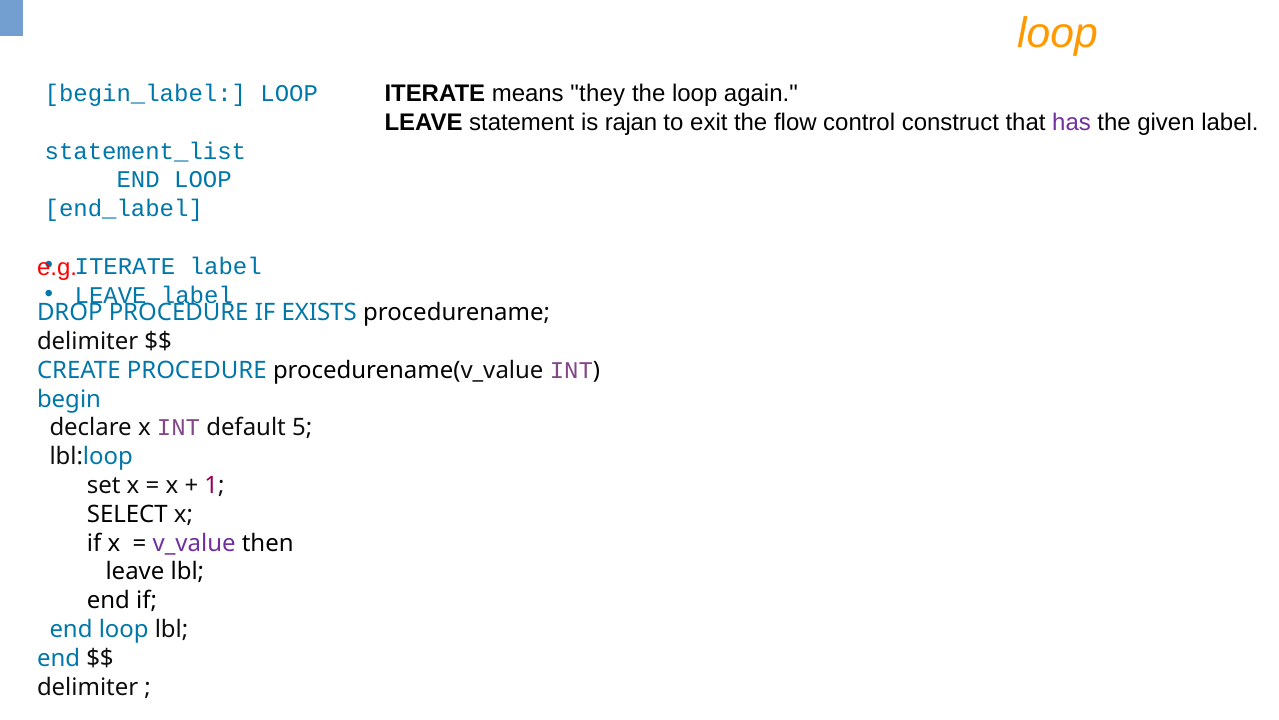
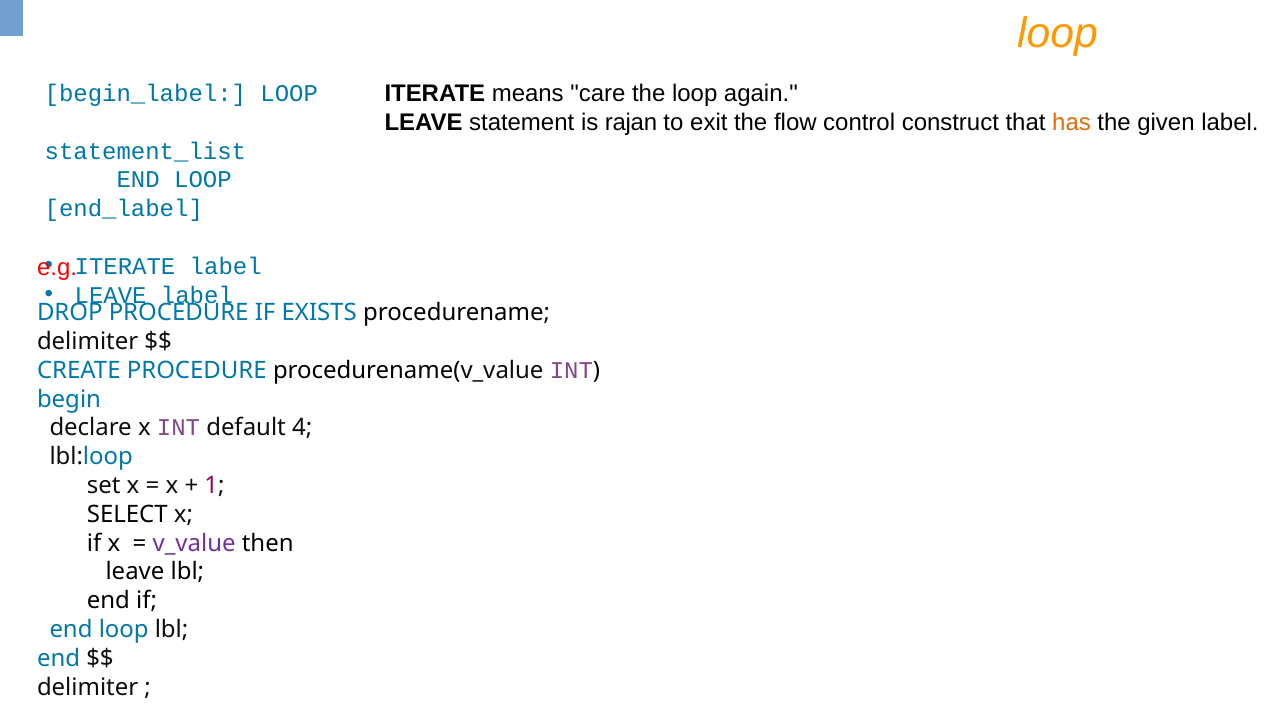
they: they -> care
has colour: purple -> orange
5: 5 -> 4
